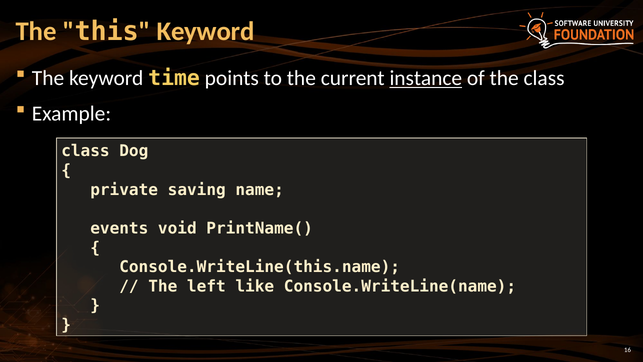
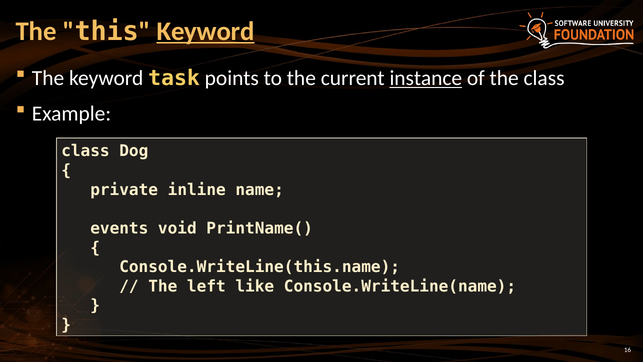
Keyword at (206, 31) underline: none -> present
time: time -> task
saving: saving -> inline
